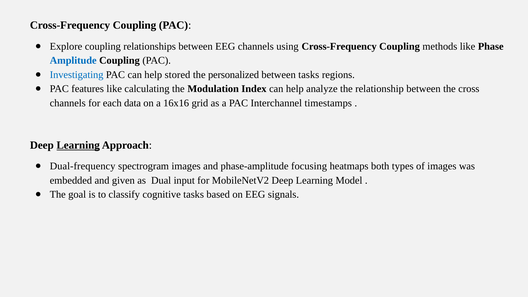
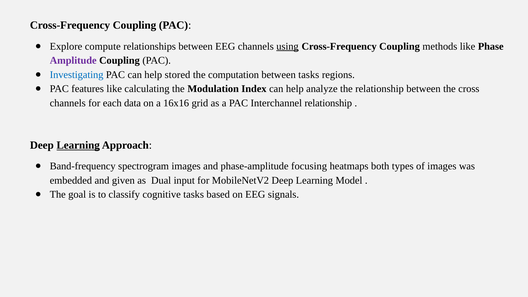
Explore coupling: coupling -> compute
using underline: none -> present
Amplitude colour: blue -> purple
personalized: personalized -> computation
Interchannel timestamps: timestamps -> relationship
Dual-frequency: Dual-frequency -> Band-frequency
